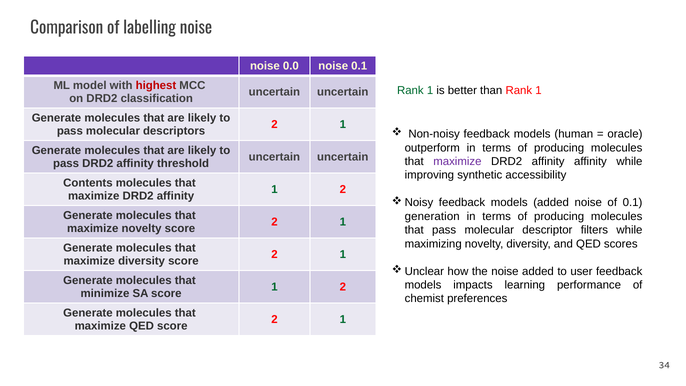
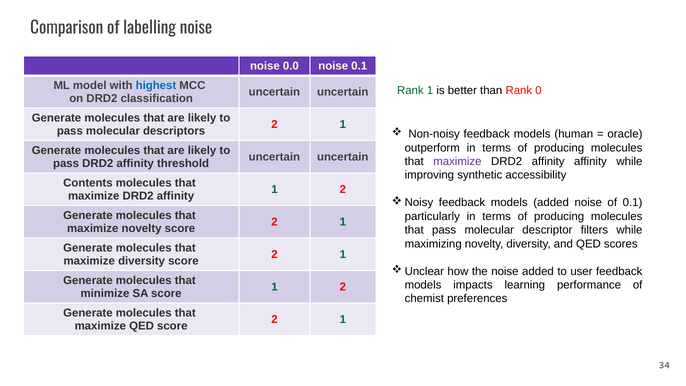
highest colour: red -> blue
than Rank 1: 1 -> 0
generation: generation -> particularly
